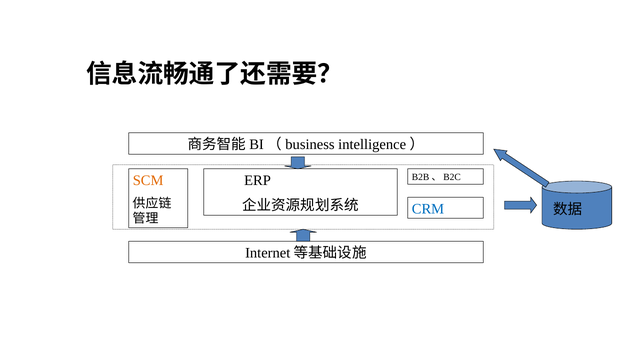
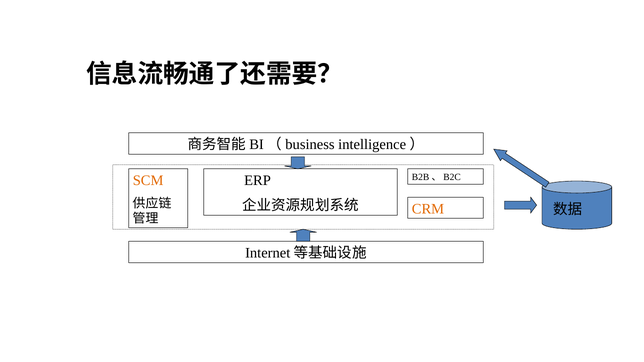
CRM colour: blue -> orange
